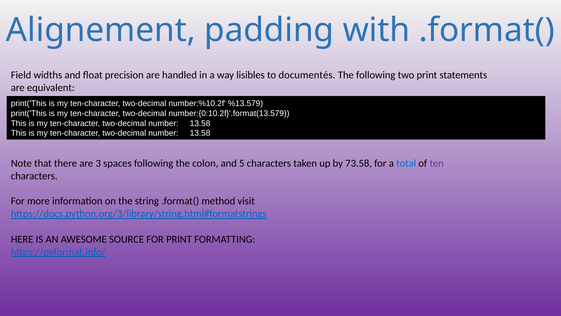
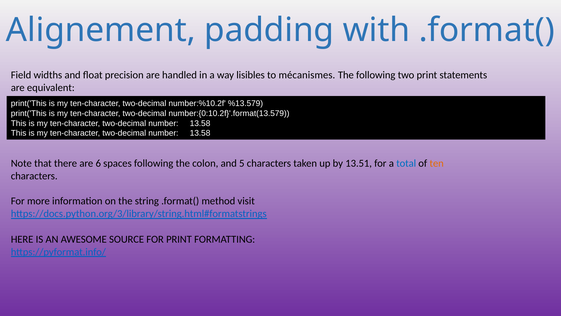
documentés: documentés -> mécanismes
3: 3 -> 6
73.58: 73.58 -> 13.51
ten colour: purple -> orange
